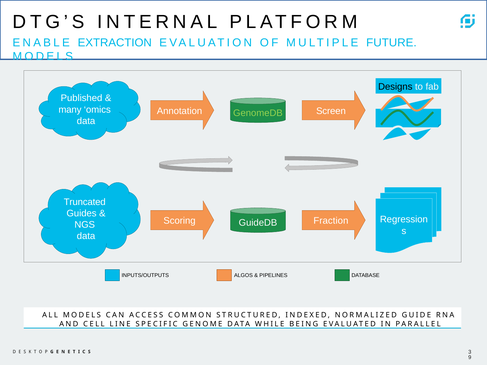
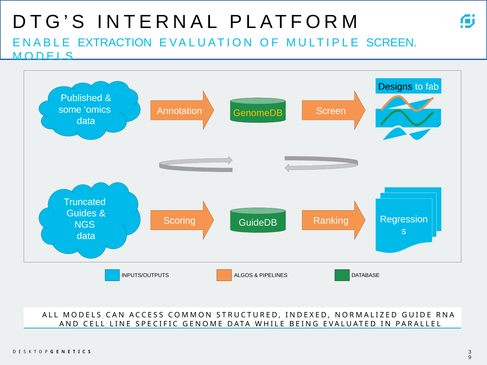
MULTIPLE FUTURE: FUTURE -> SCREEN
many: many -> some
GenomeDB colour: light green -> yellow
Fraction: Fraction -> Ranking
